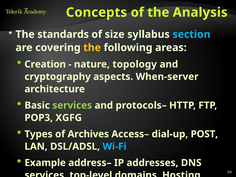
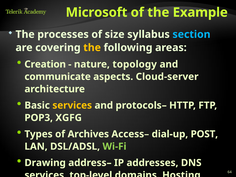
Concepts: Concepts -> Microsoft
Analysis: Analysis -> Example
standards: standards -> processes
cryptography: cryptography -> communicate
When-server: When-server -> Cloud-server
services at (72, 105) colour: light green -> yellow
Wi-Fi colour: light blue -> light green
Example: Example -> Drawing
